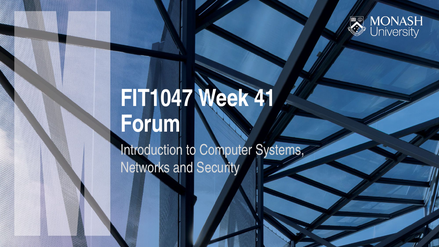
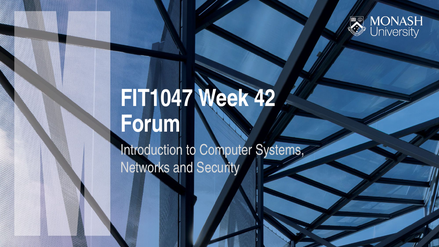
41: 41 -> 42
